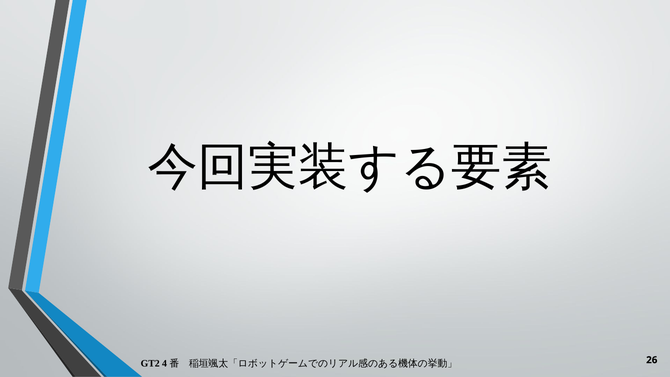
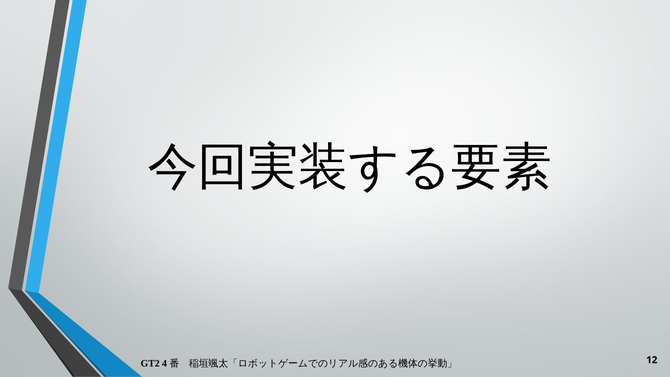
26: 26 -> 12
